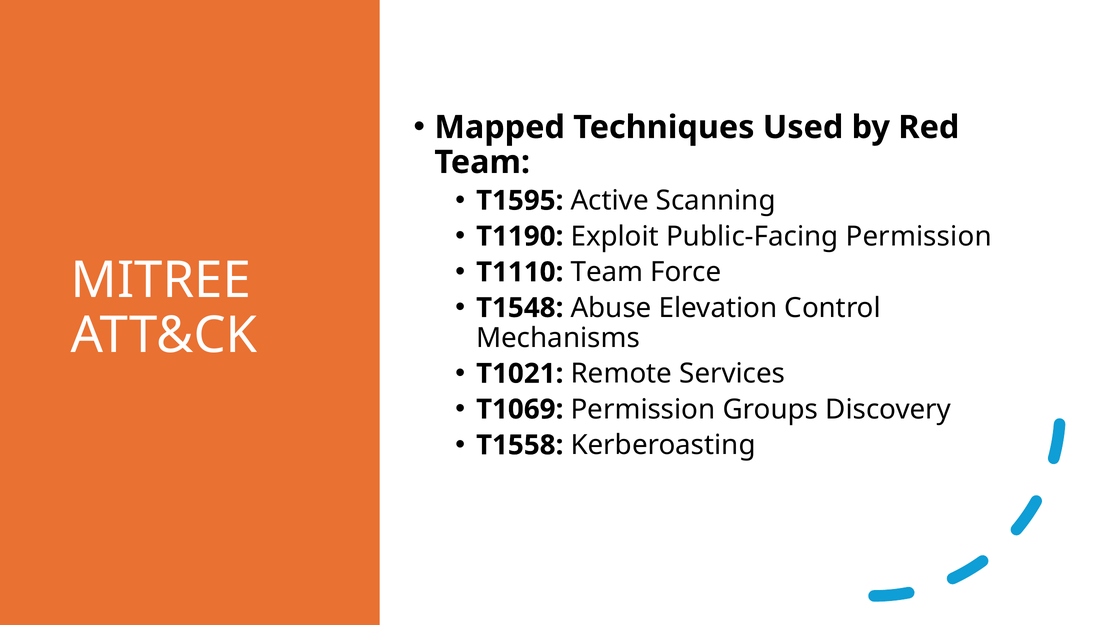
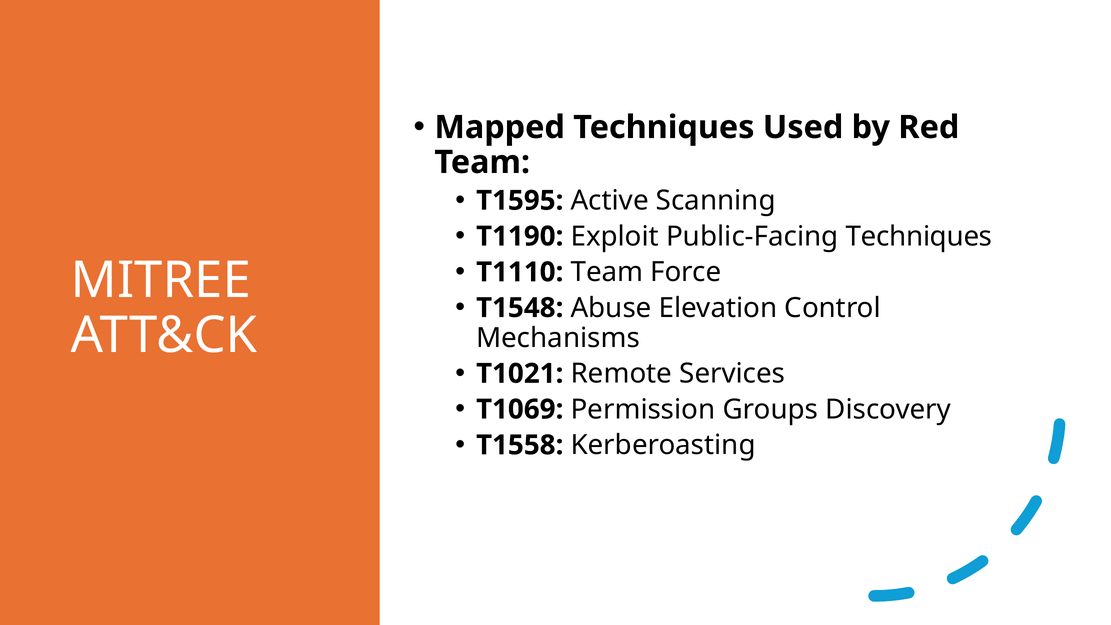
Public-Facing Permission: Permission -> Techniques
